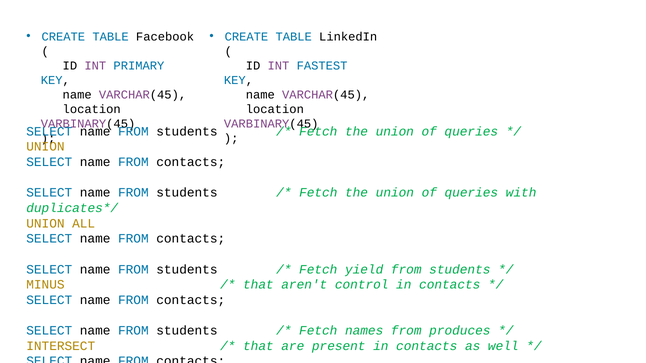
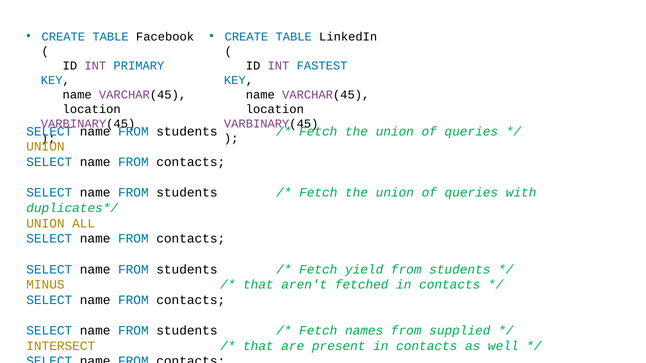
control: control -> fetched
produces: produces -> supplied
